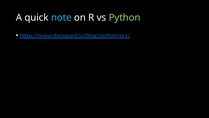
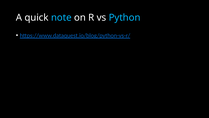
Python colour: light green -> light blue
